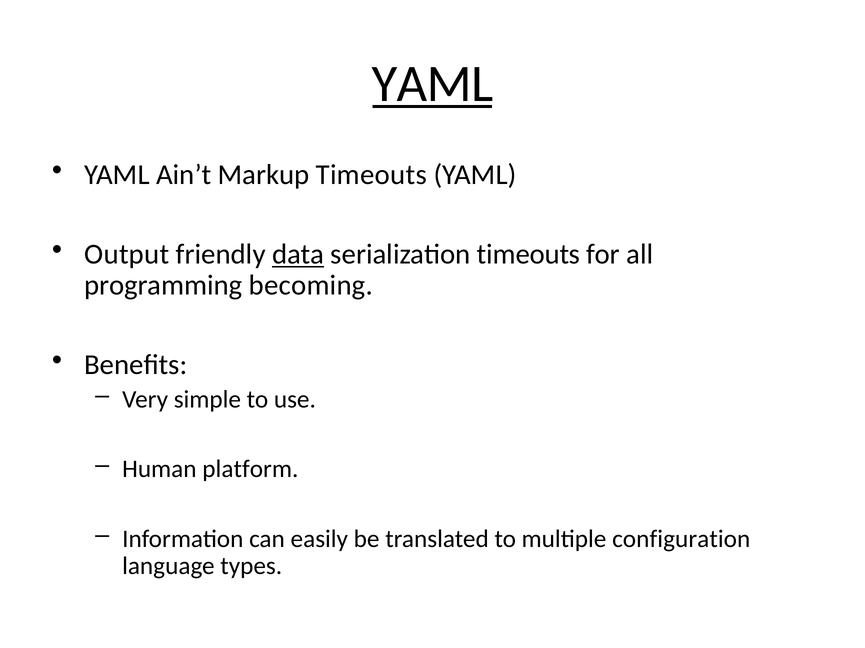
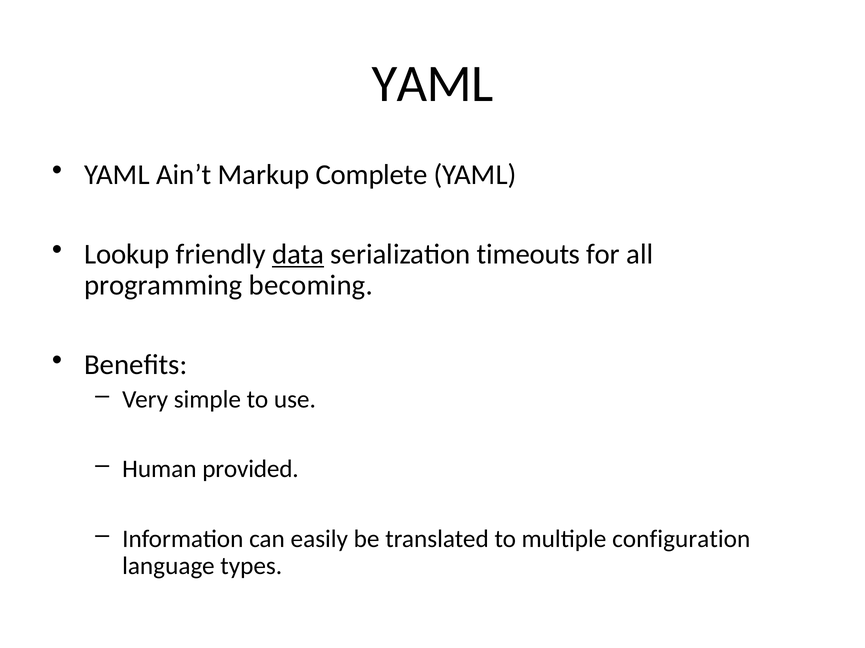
YAML at (433, 84) underline: present -> none
Markup Timeouts: Timeouts -> Complete
Output: Output -> Lookup
platform: platform -> provided
